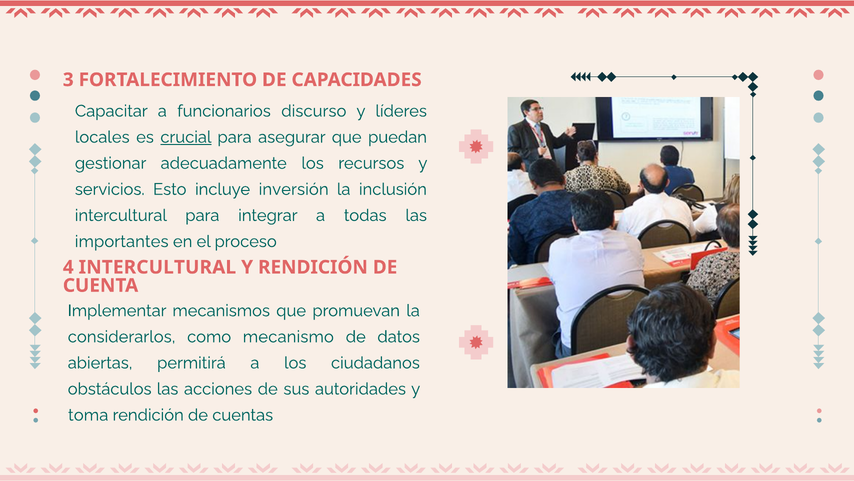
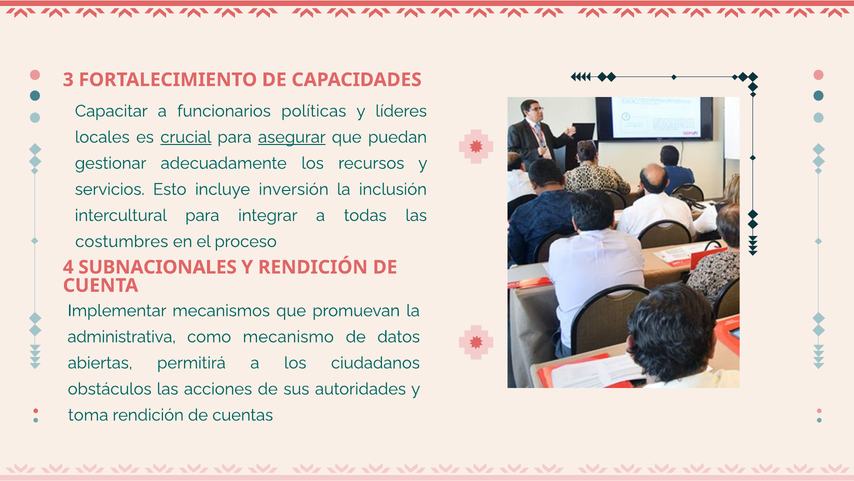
discurso: discurso -> políticas
asegurar underline: none -> present
importantes: importantes -> costumbres
4 INTERCULTURAL: INTERCULTURAL -> SUBNACIONALES
considerarlos: considerarlos -> administrativa
